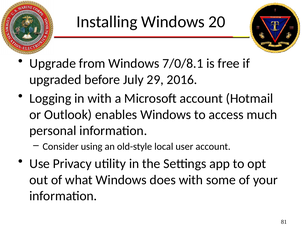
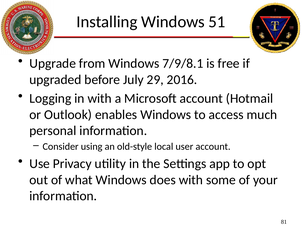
20: 20 -> 51
7/0/8.1: 7/0/8.1 -> 7/9/8.1
